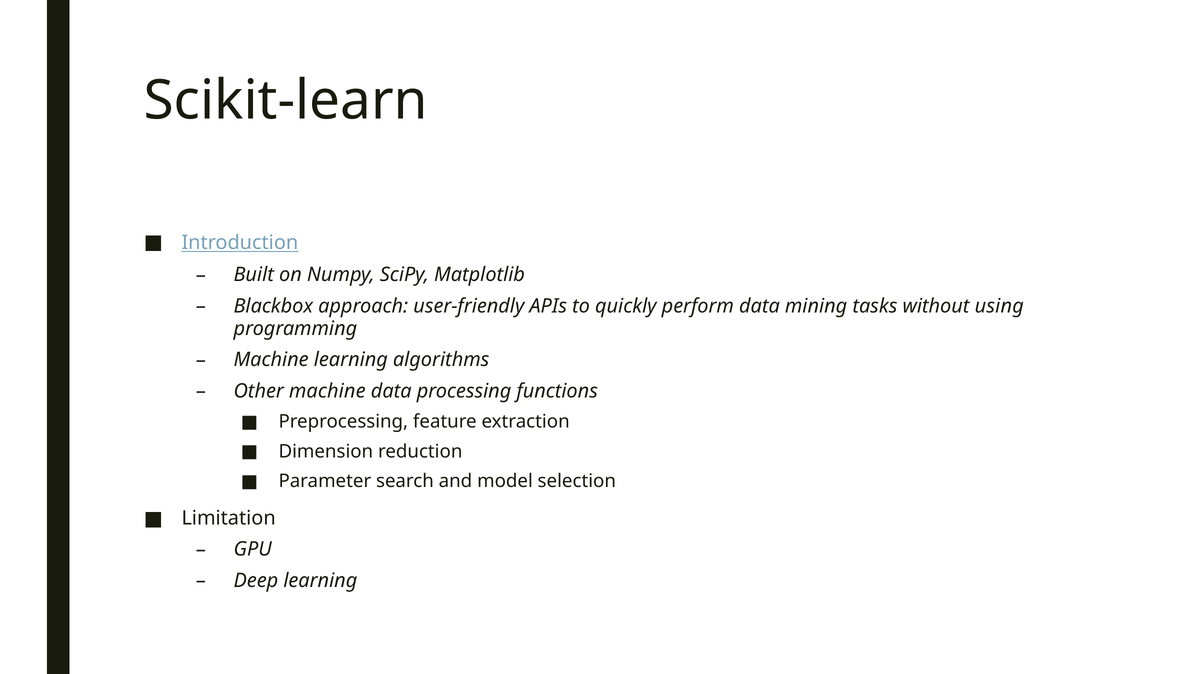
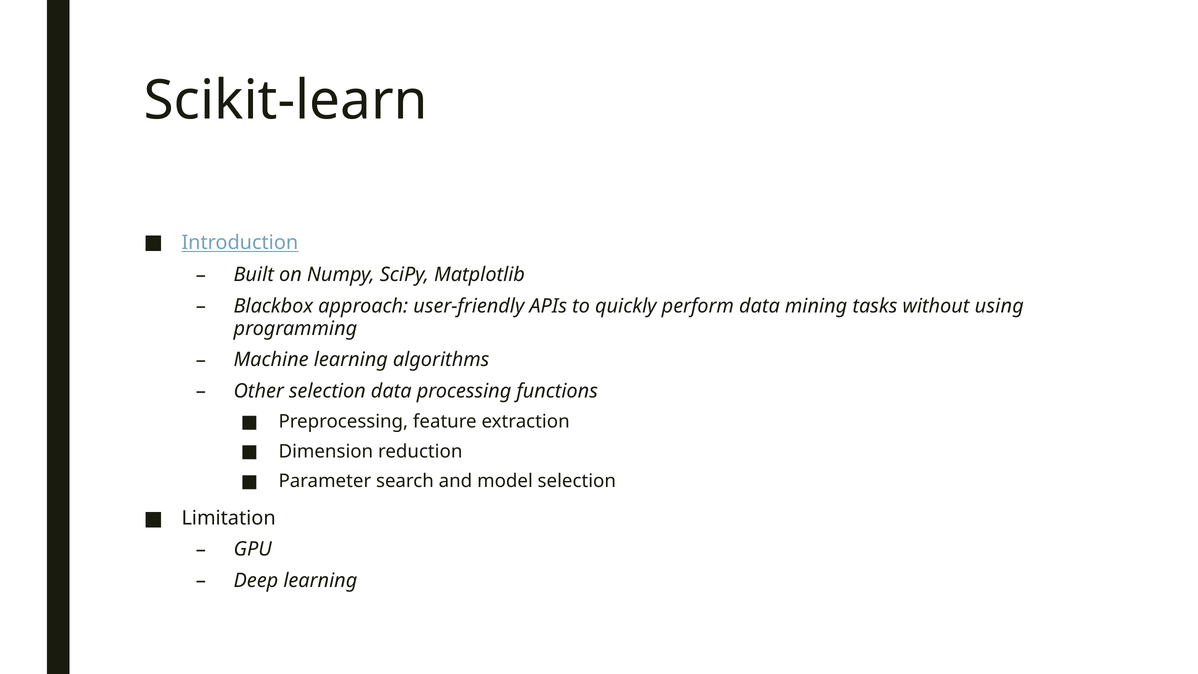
Other machine: machine -> selection
